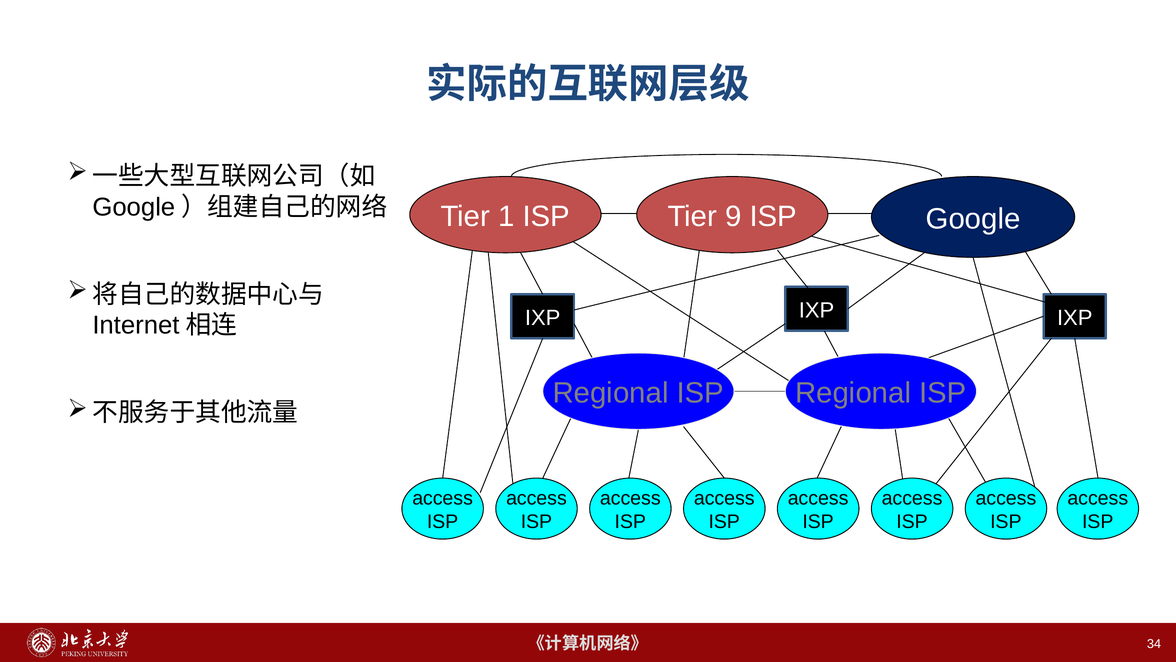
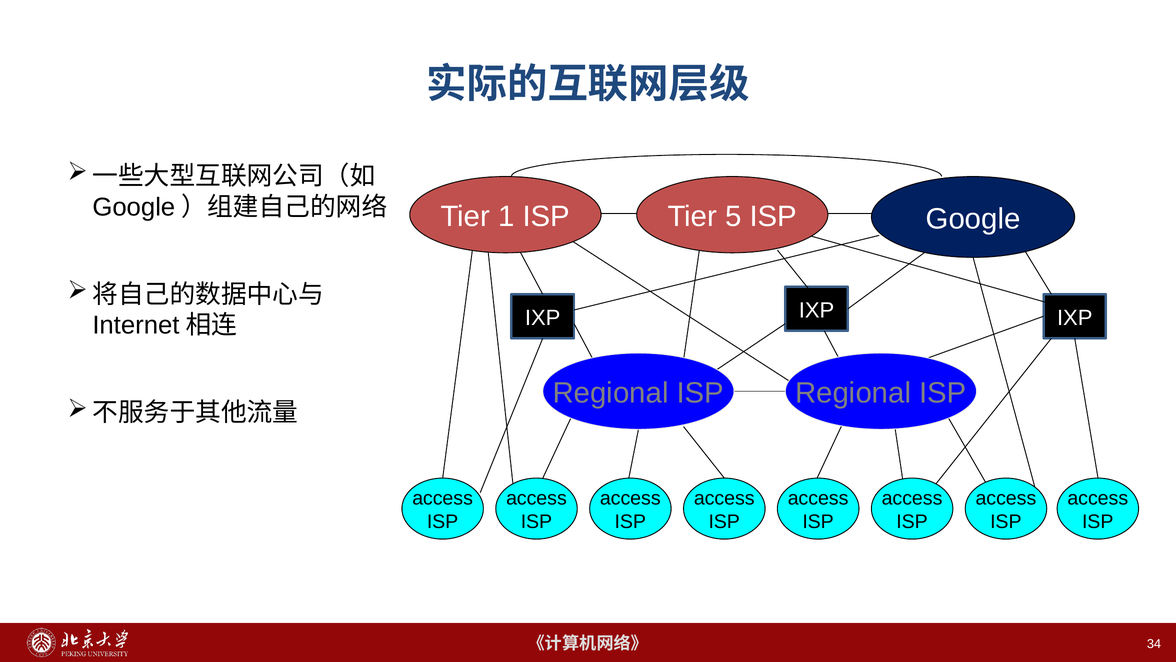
9: 9 -> 5
